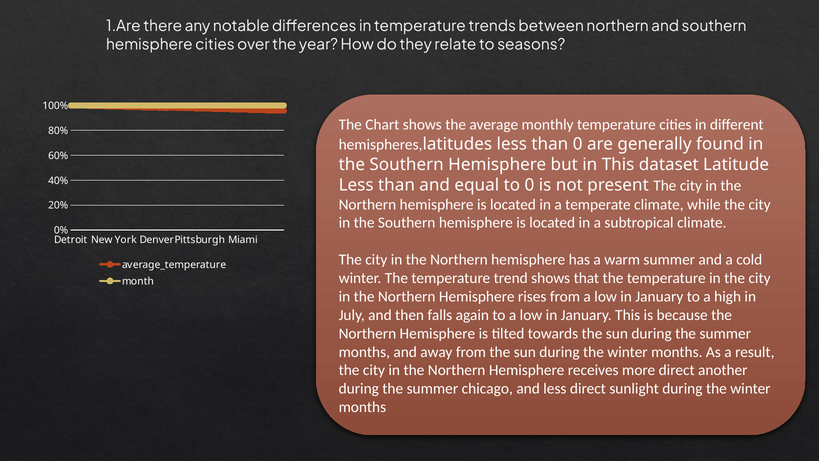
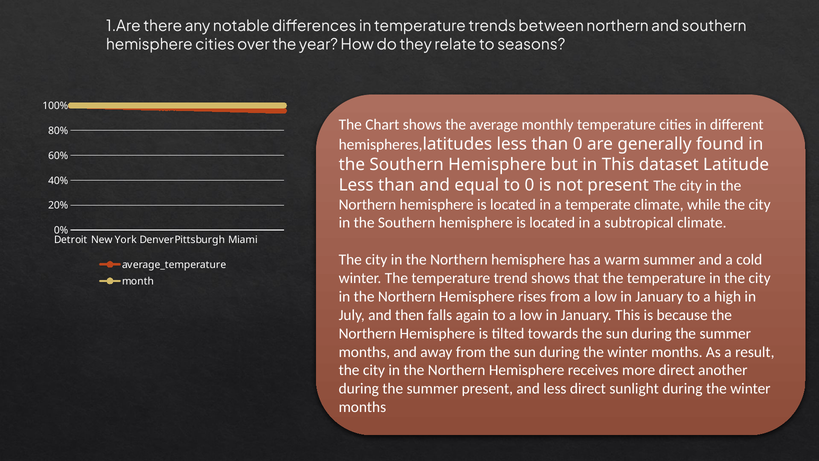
summer chicago: chicago -> present
